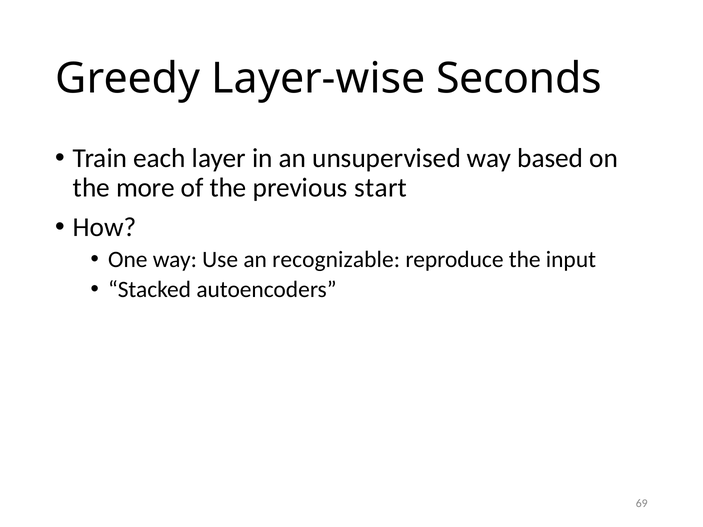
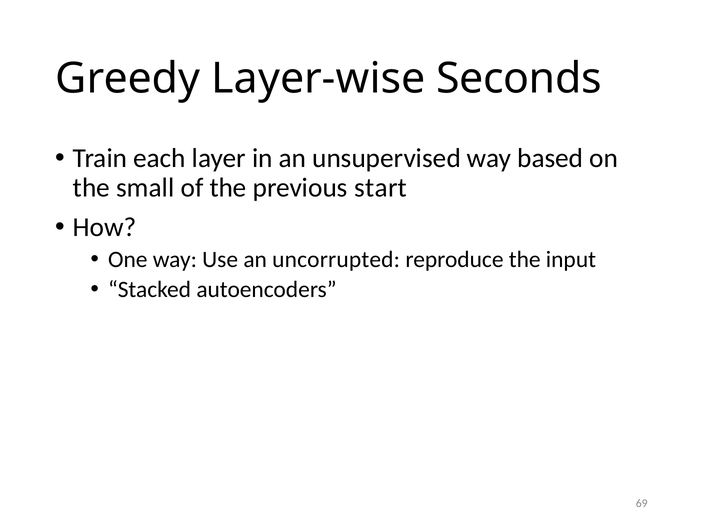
more: more -> small
recognizable: recognizable -> uncorrupted
